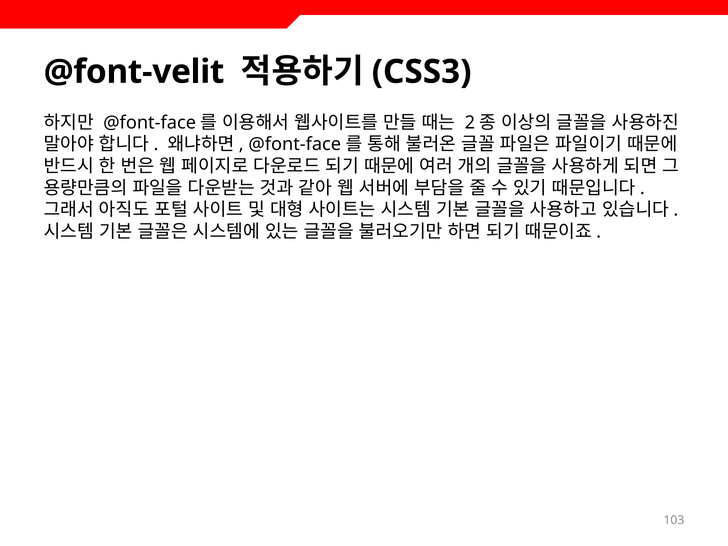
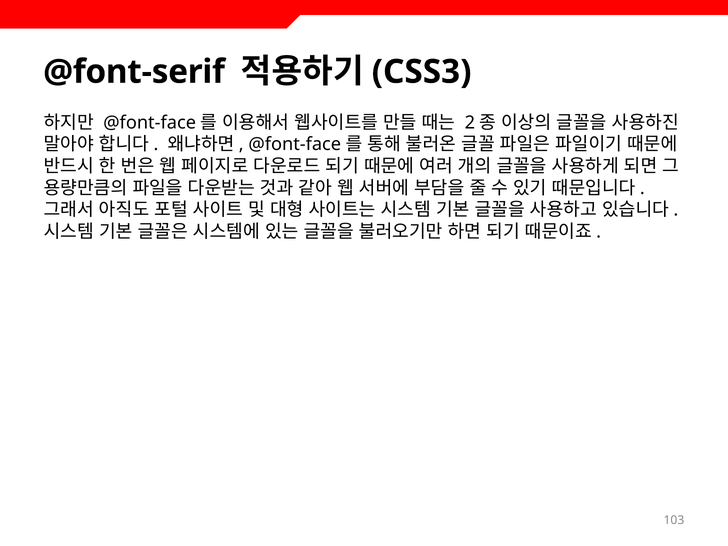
@font-velit: @font-velit -> @font-serif
